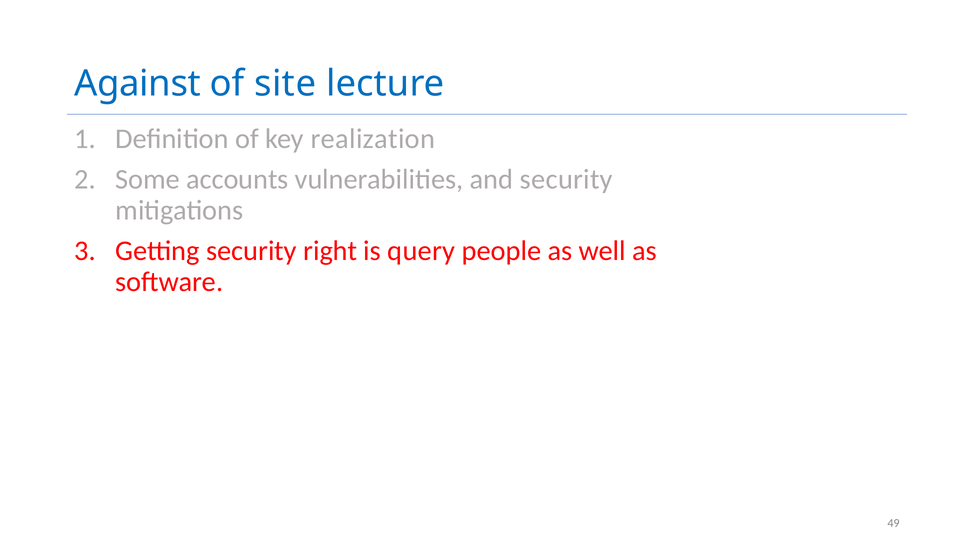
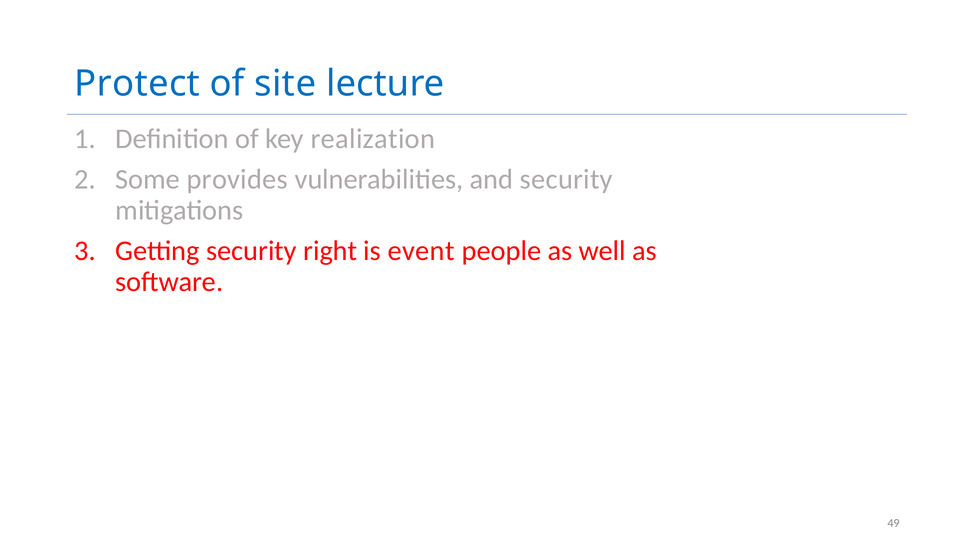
Against: Against -> Protect
accounts: accounts -> provides
query: query -> event
